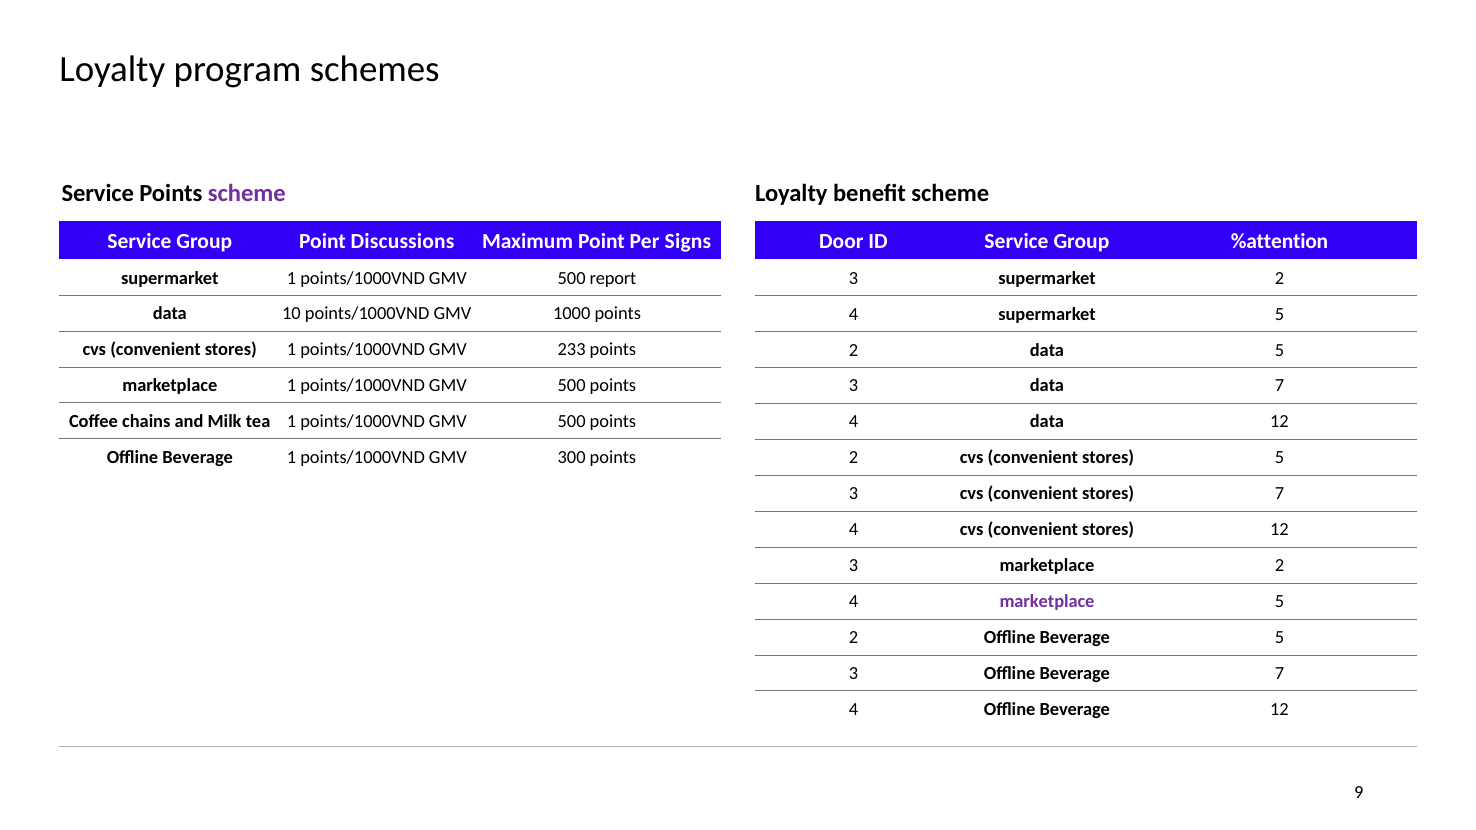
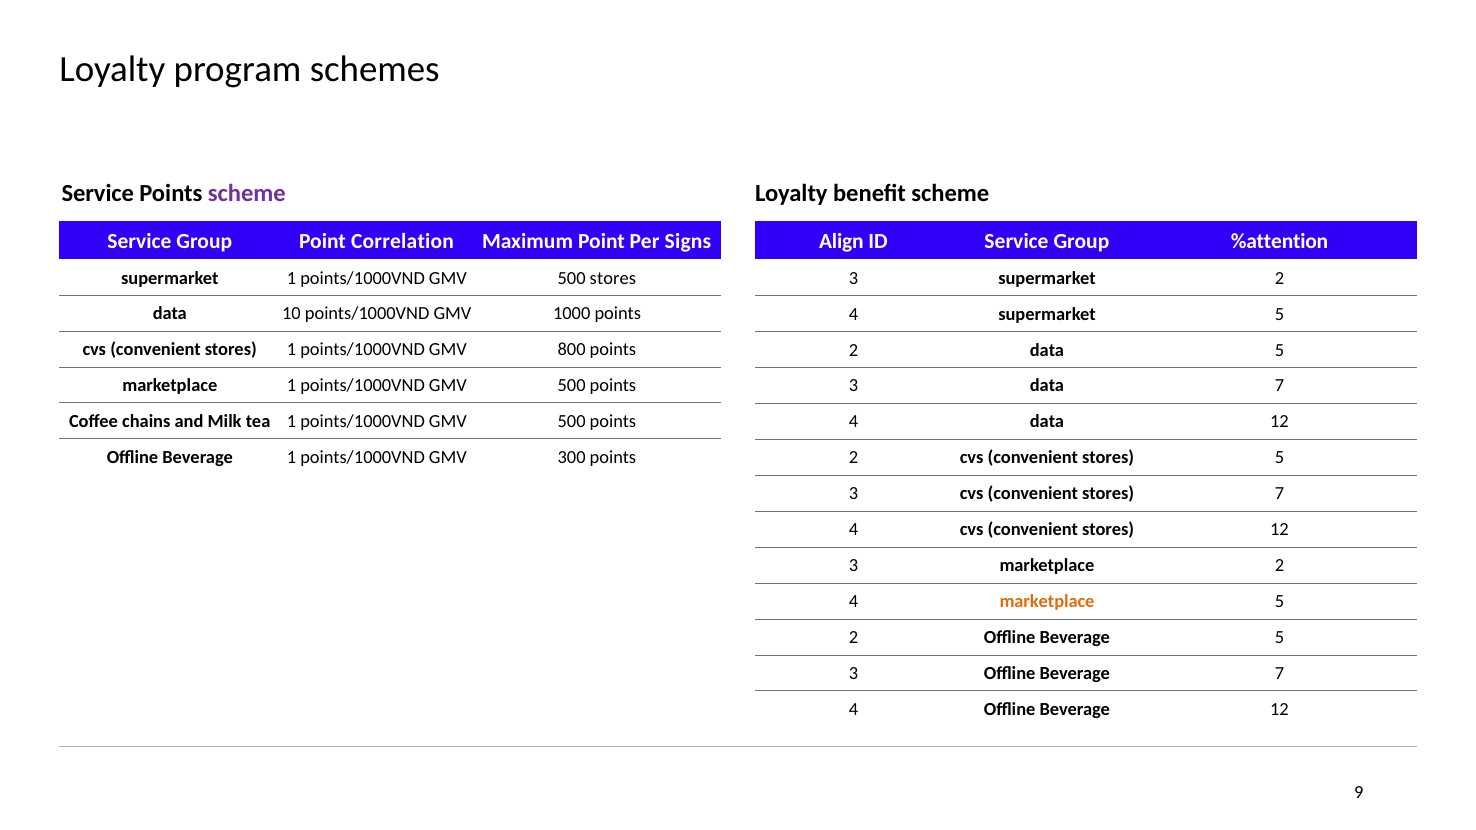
Door: Door -> Align
Discussions: Discussions -> Correlation
500 report: report -> stores
233: 233 -> 800
marketplace at (1047, 602) colour: purple -> orange
